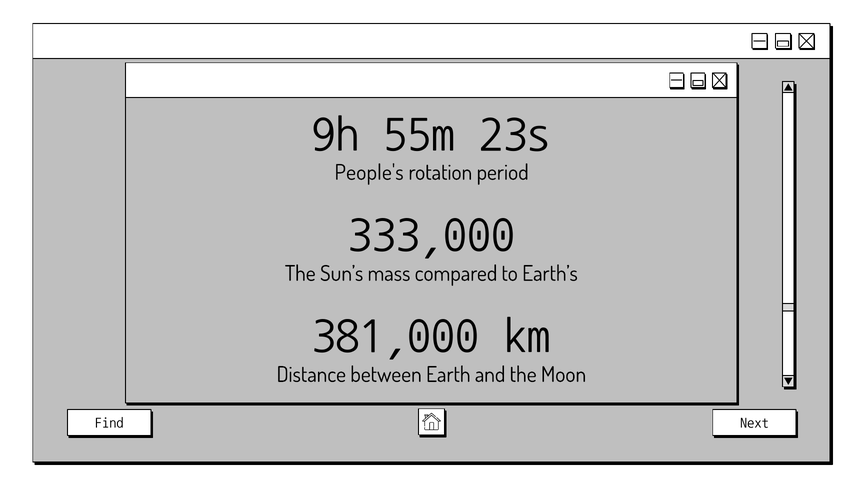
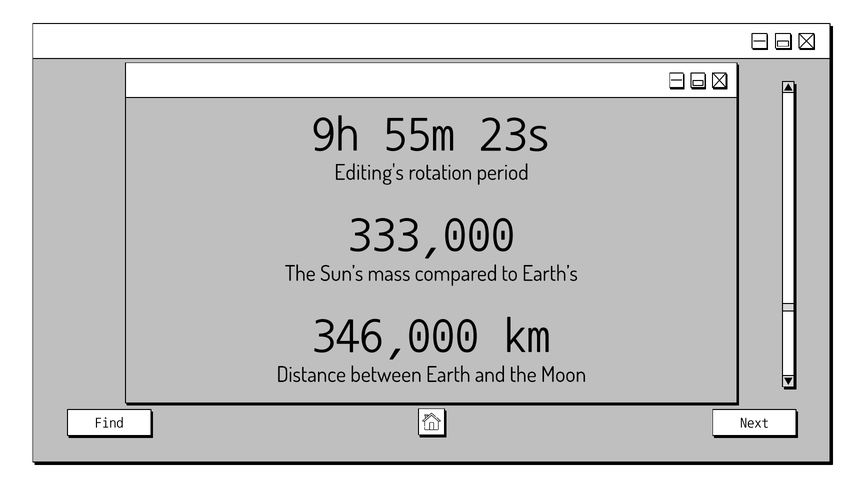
People's: People's -> Editing's
381,000: 381,000 -> 346,000
